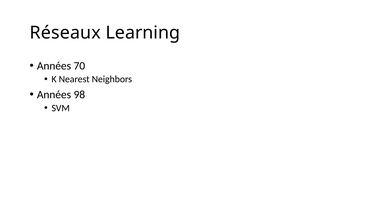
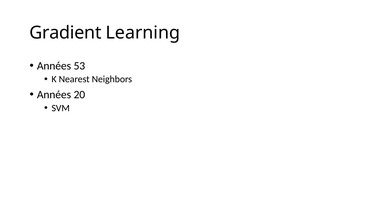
Réseaux: Réseaux -> Gradient
70: 70 -> 53
98: 98 -> 20
